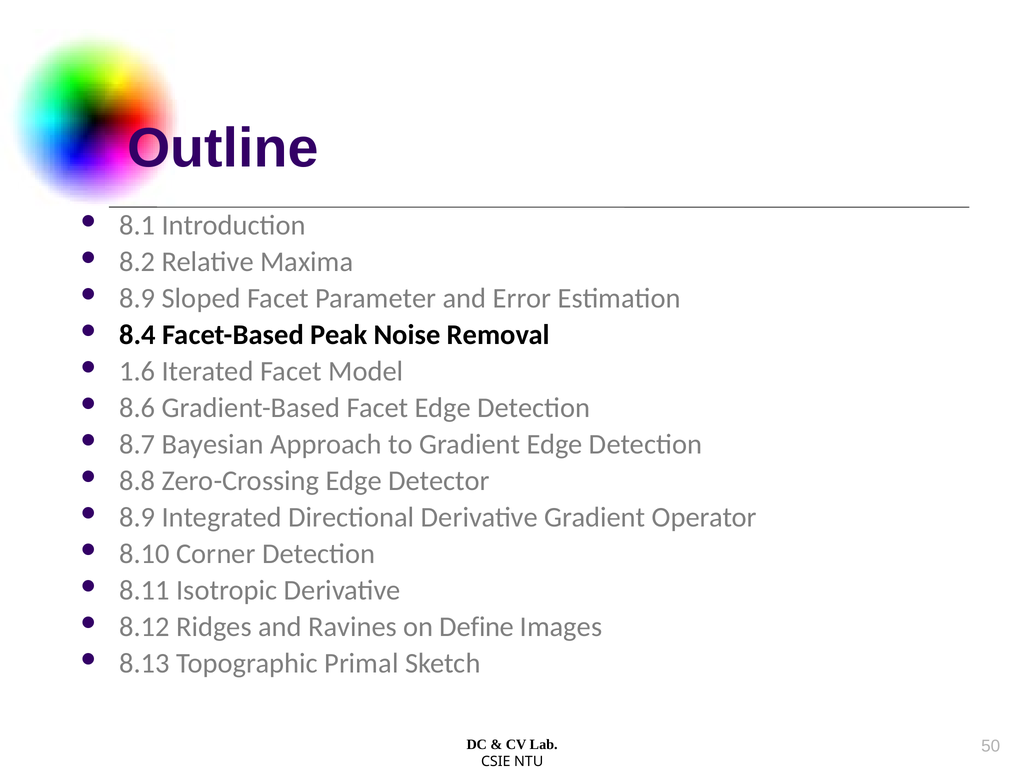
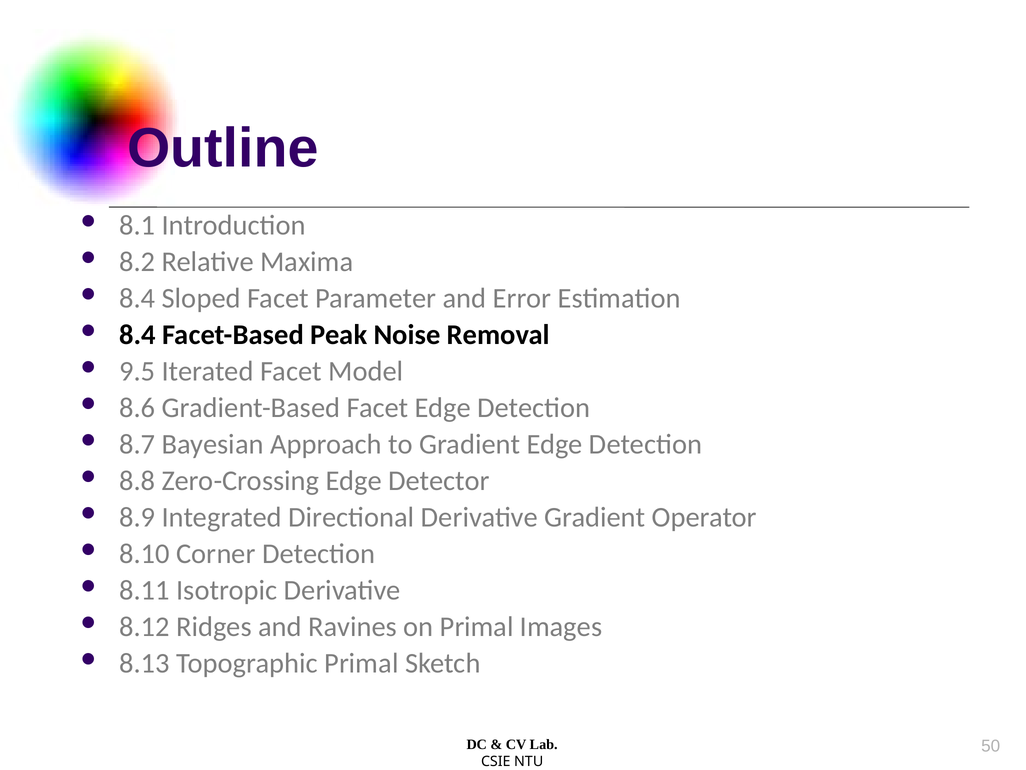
8.9 at (137, 298): 8.9 -> 8.4
1.6: 1.6 -> 9.5
on Define: Define -> Primal
